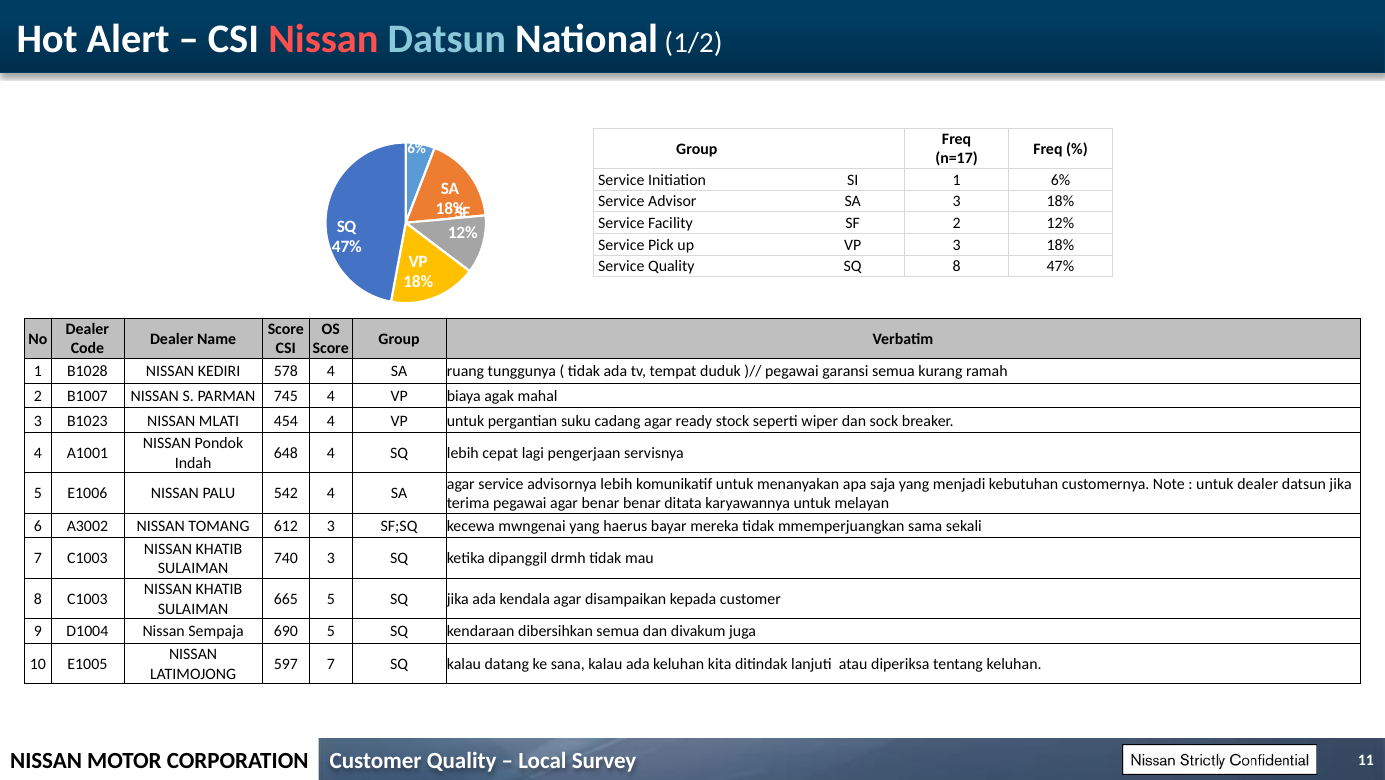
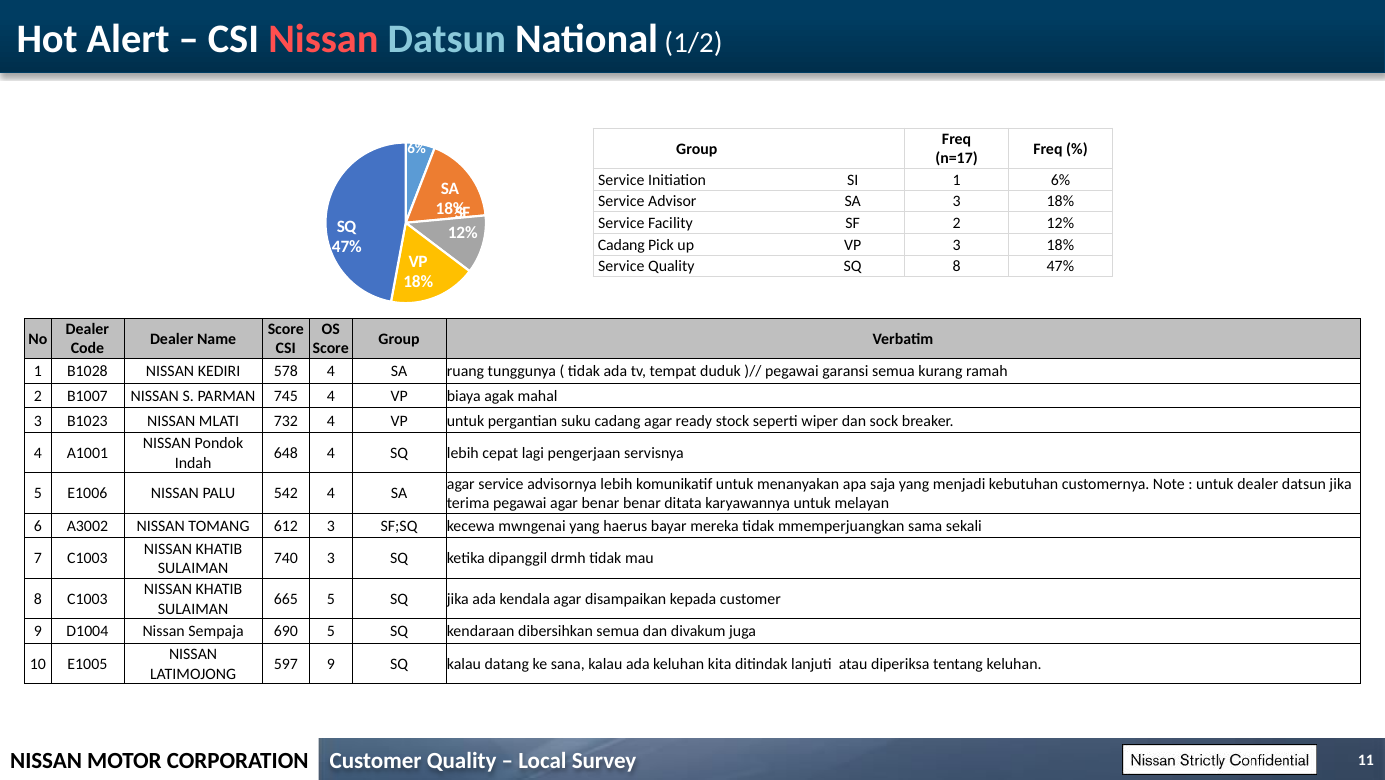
Service at (621, 245): Service -> Cadang
454: 454 -> 732
597 7: 7 -> 9
